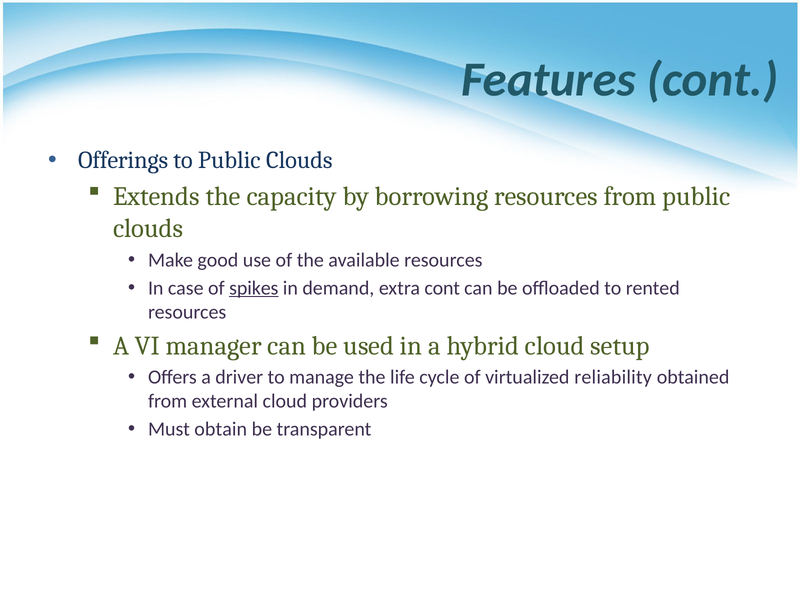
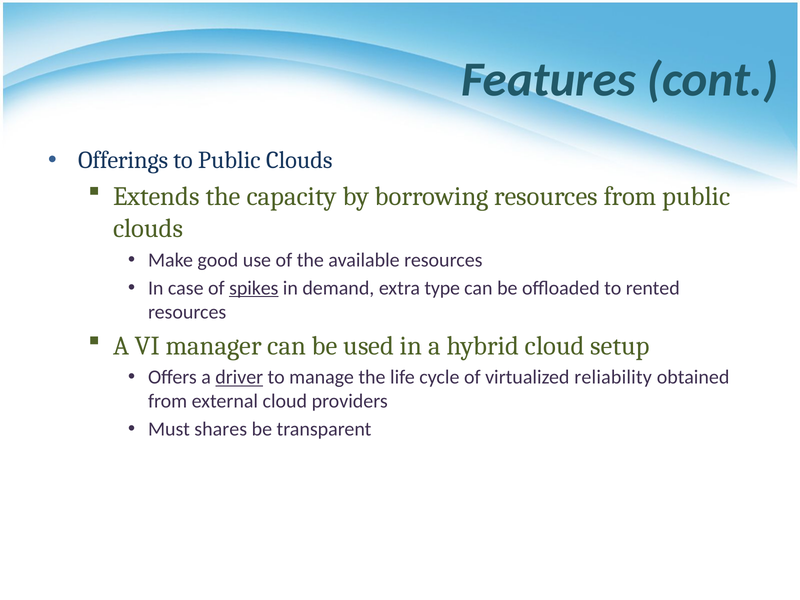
extra cont: cont -> type
driver underline: none -> present
obtain: obtain -> shares
